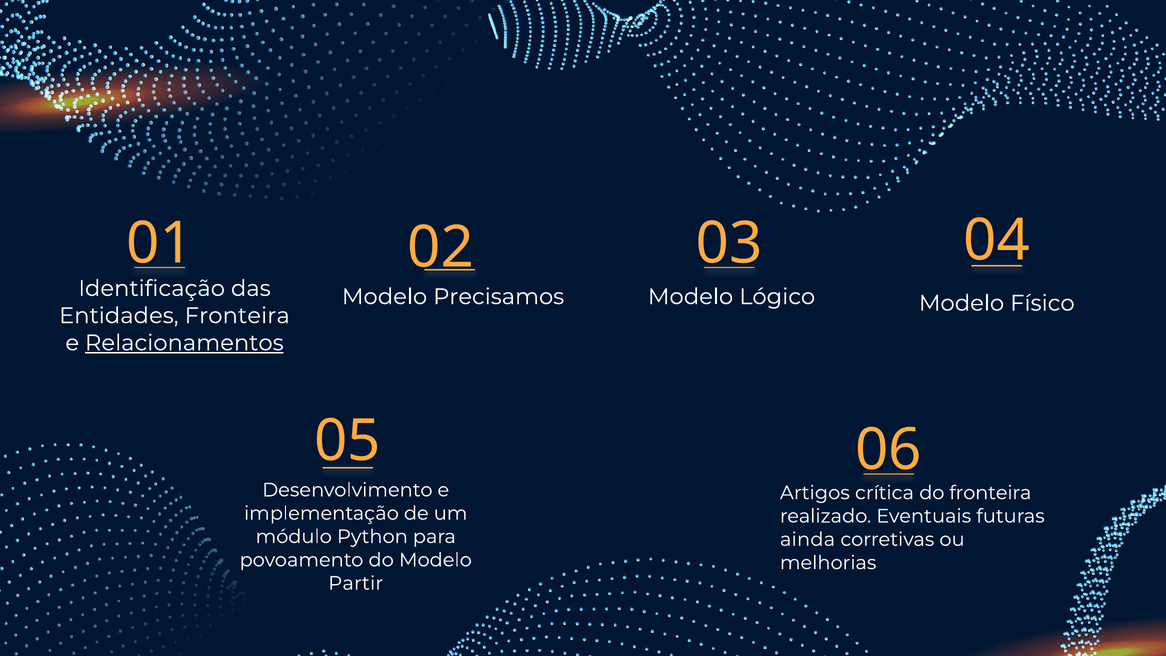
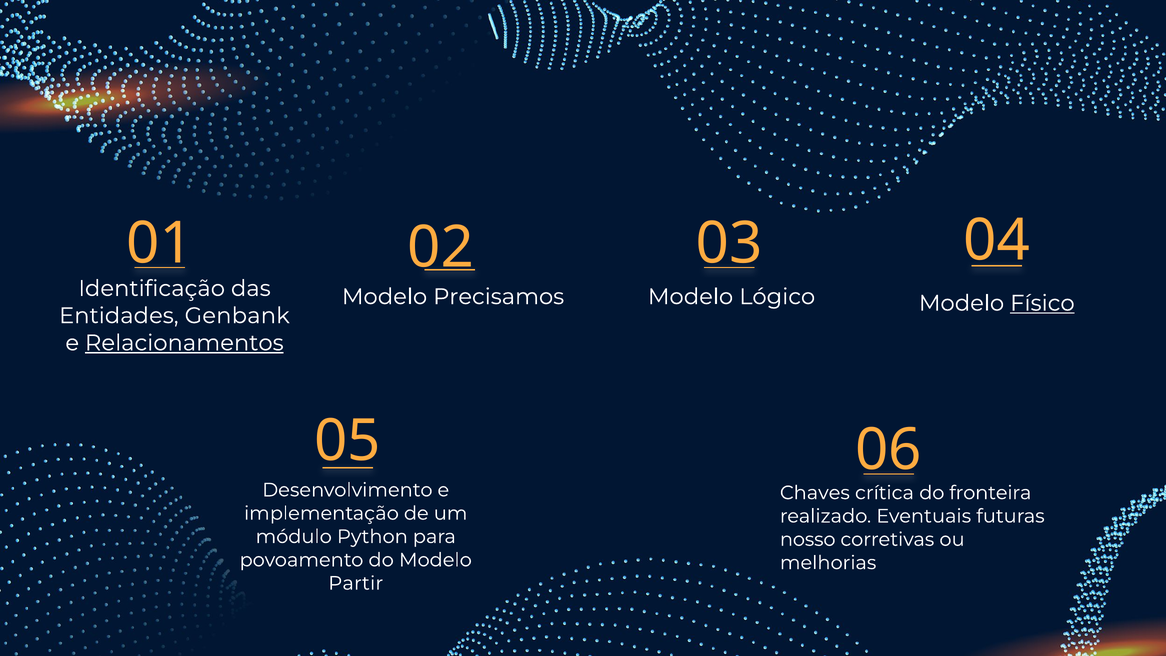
Físico underline: none -> present
Entidades Fronteira: Fronteira -> Genbank
Artigos: Artigos -> Chaves
ainda: ainda -> nosso
